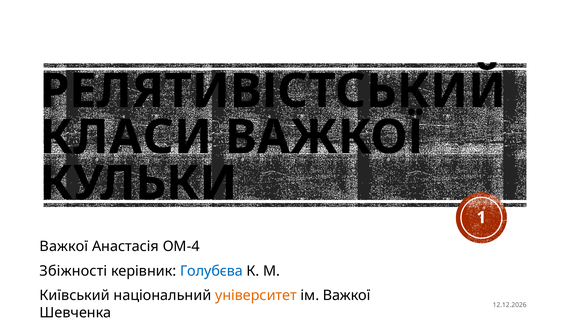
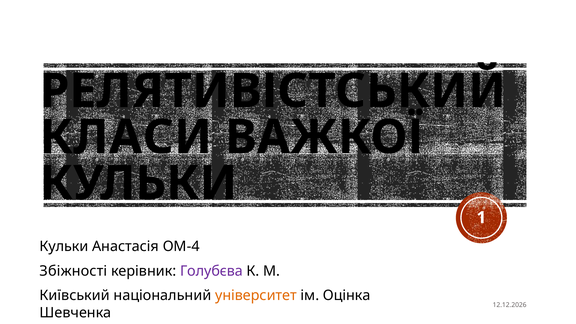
Важкої at (64, 247): Важкої -> Кульки
Голубєва colour: blue -> purple
ім Важкої: Важкої -> Оцінка
